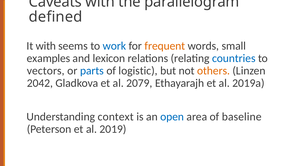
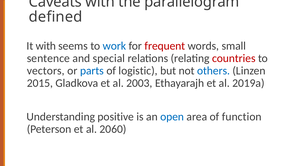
frequent colour: orange -> red
examples: examples -> sentence
lexicon: lexicon -> special
countries colour: blue -> red
others colour: orange -> blue
2042: 2042 -> 2015
2079: 2079 -> 2003
context: context -> positive
baseline: baseline -> function
2019: 2019 -> 2060
